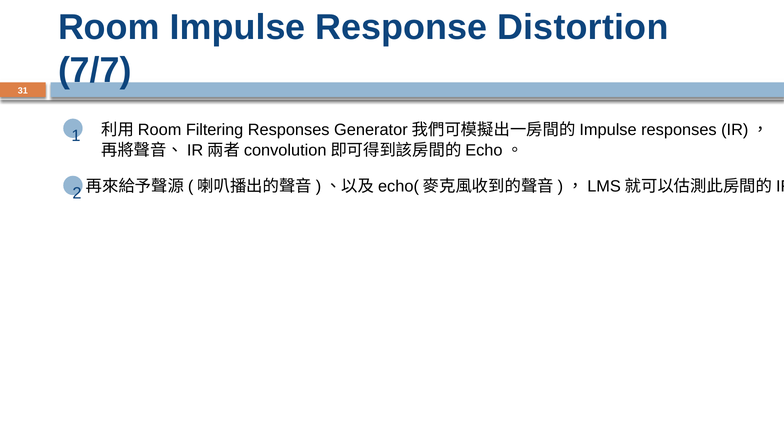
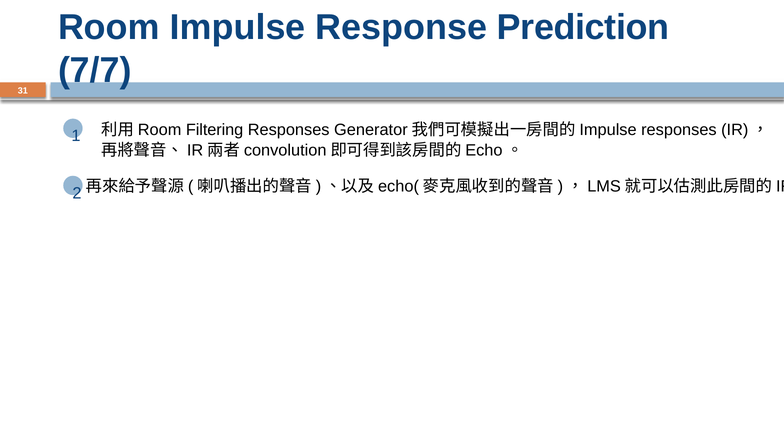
Distortion: Distortion -> Prediction
